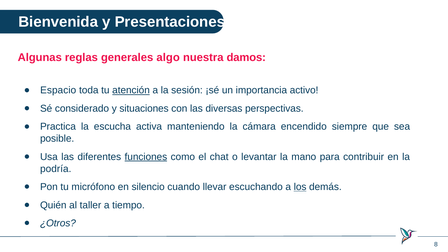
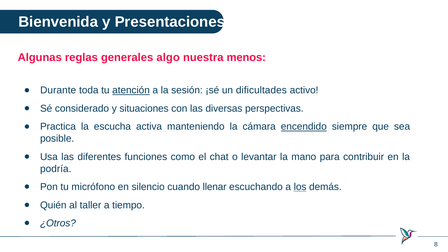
damos: damos -> menos
Espacio: Espacio -> Durante
importancia: importancia -> dificultades
encendido underline: none -> present
funciones underline: present -> none
llevar: llevar -> llenar
